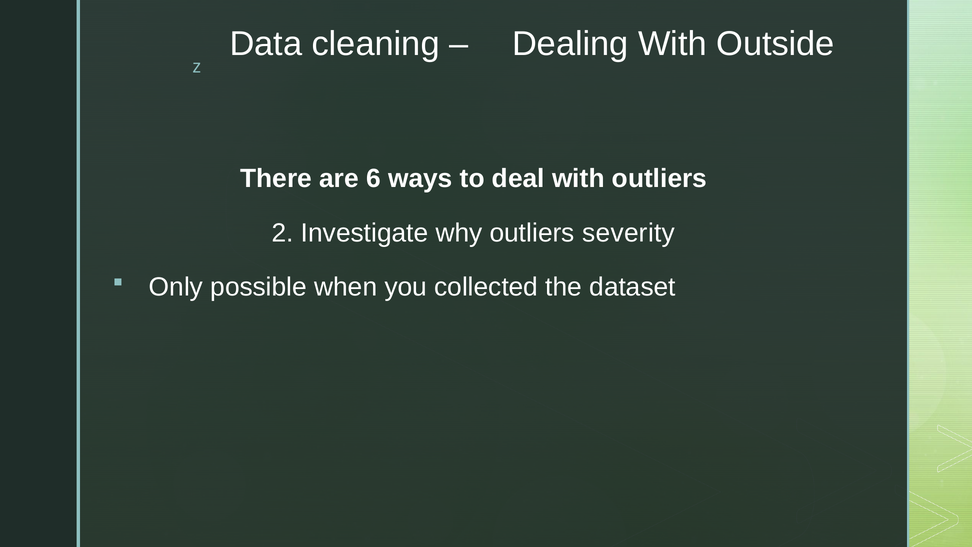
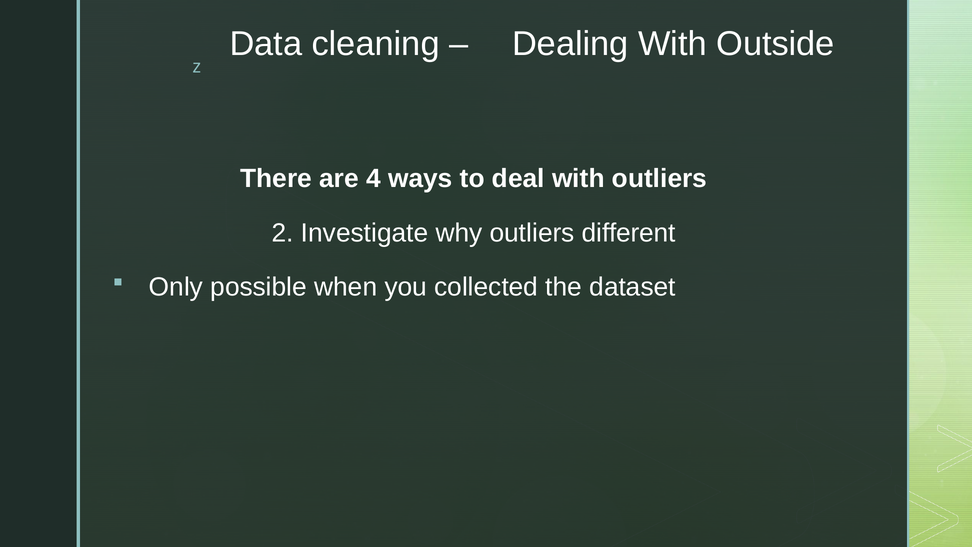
6: 6 -> 4
severity: severity -> different
